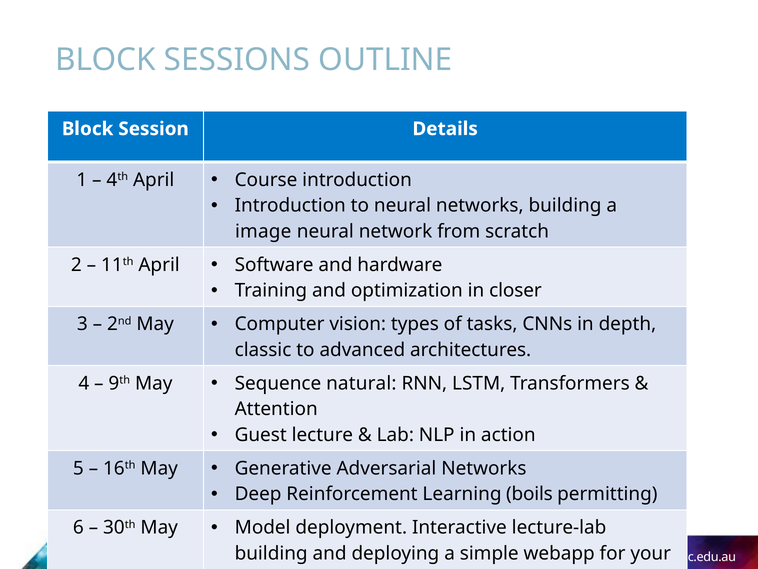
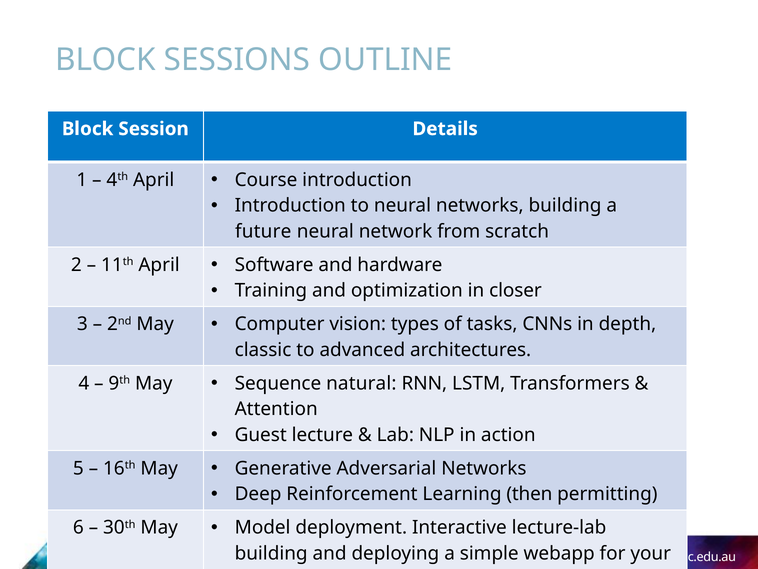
image: image -> future
boils: boils -> then
